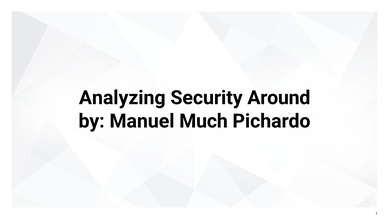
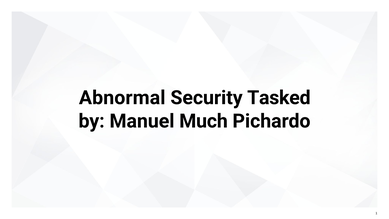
Analyzing: Analyzing -> Abnormal
Around: Around -> Tasked
